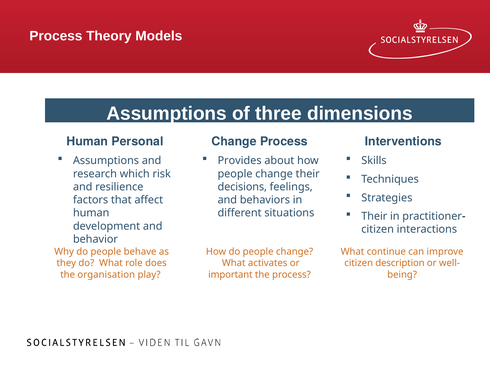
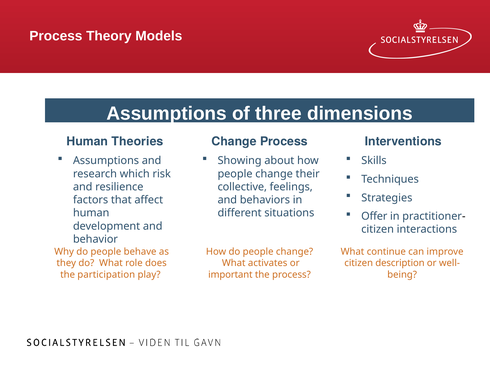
Personal: Personal -> Theories
Provides: Provides -> Showing
decisions: decisions -> collective
Their at (374, 216): Their -> Offer
organisation: organisation -> participation
